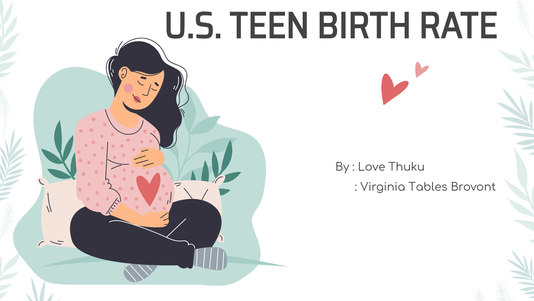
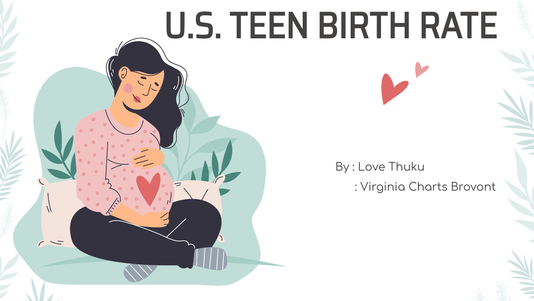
Tables: Tables -> Charts
